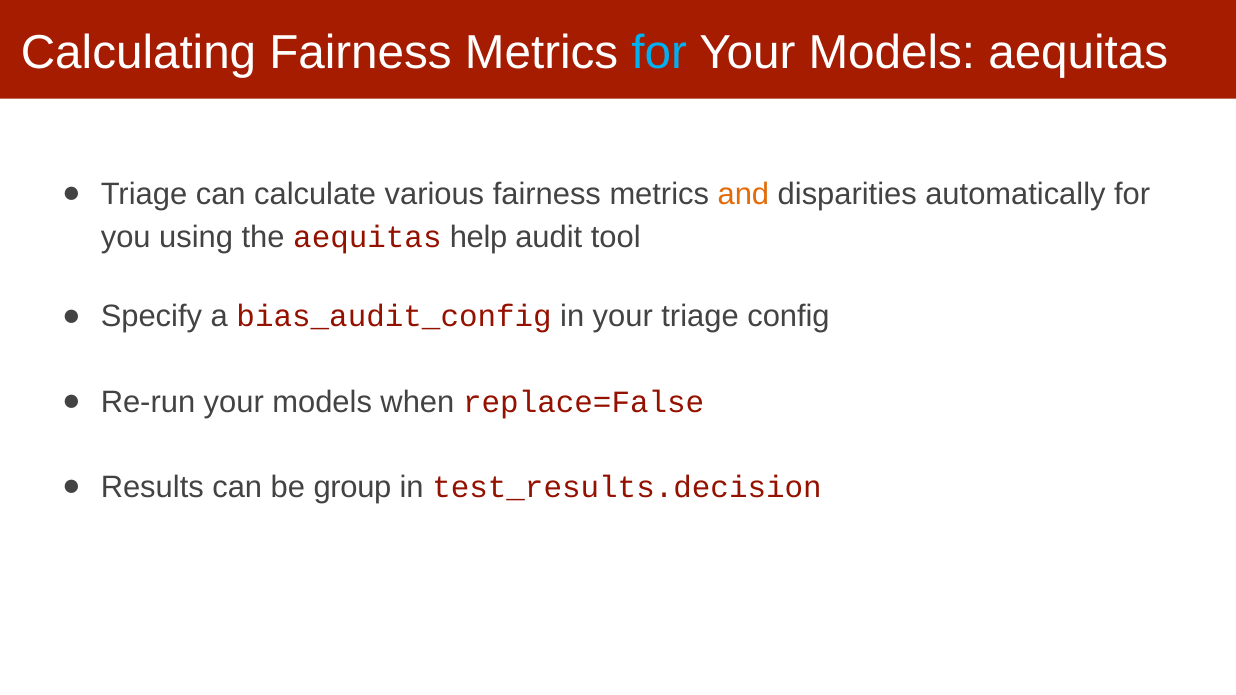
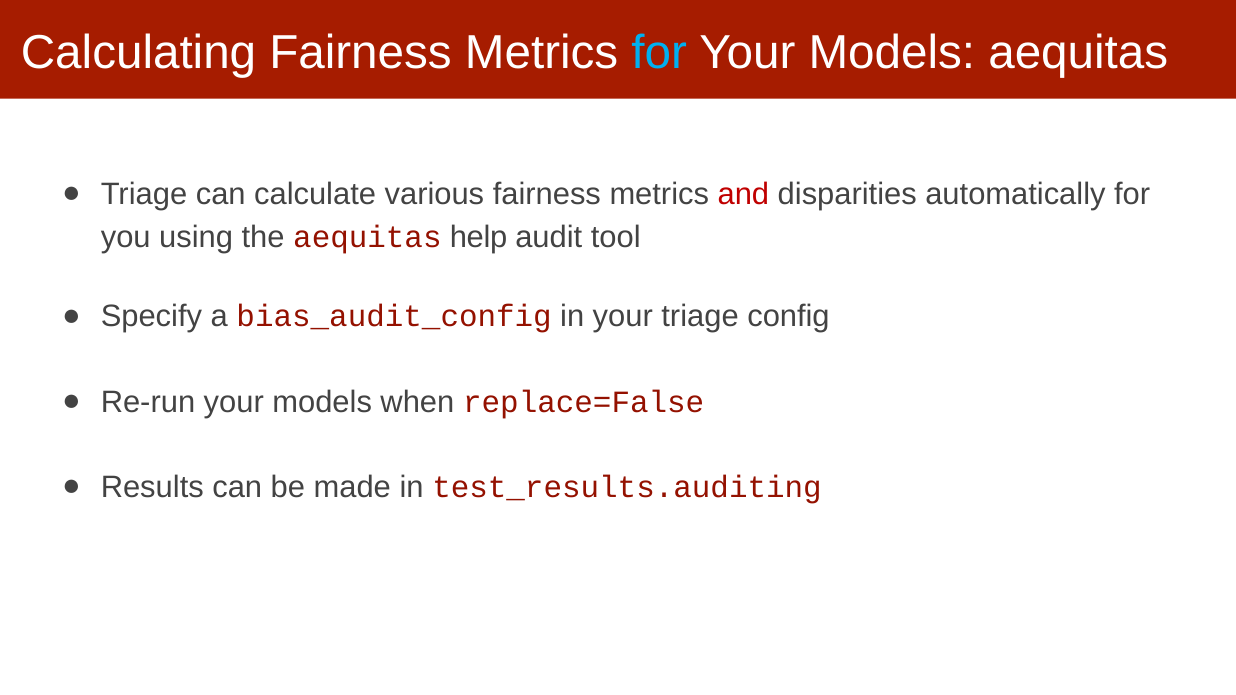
and colour: orange -> red
group: group -> made
test_results.decision: test_results.decision -> test_results.auditing
